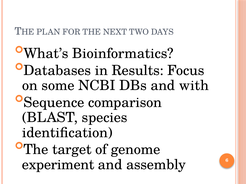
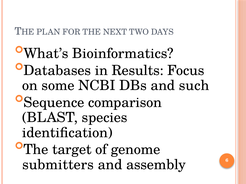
with: with -> such
experiment: experiment -> submitters
